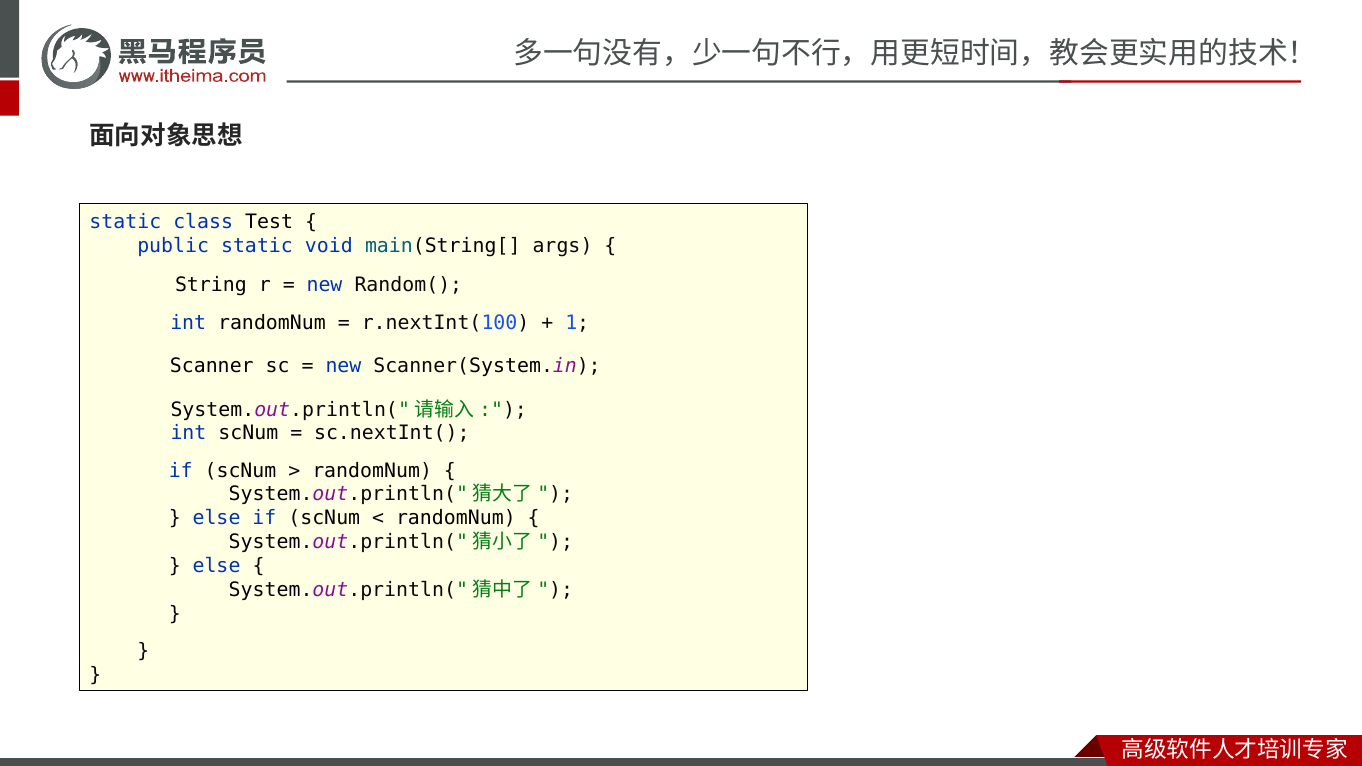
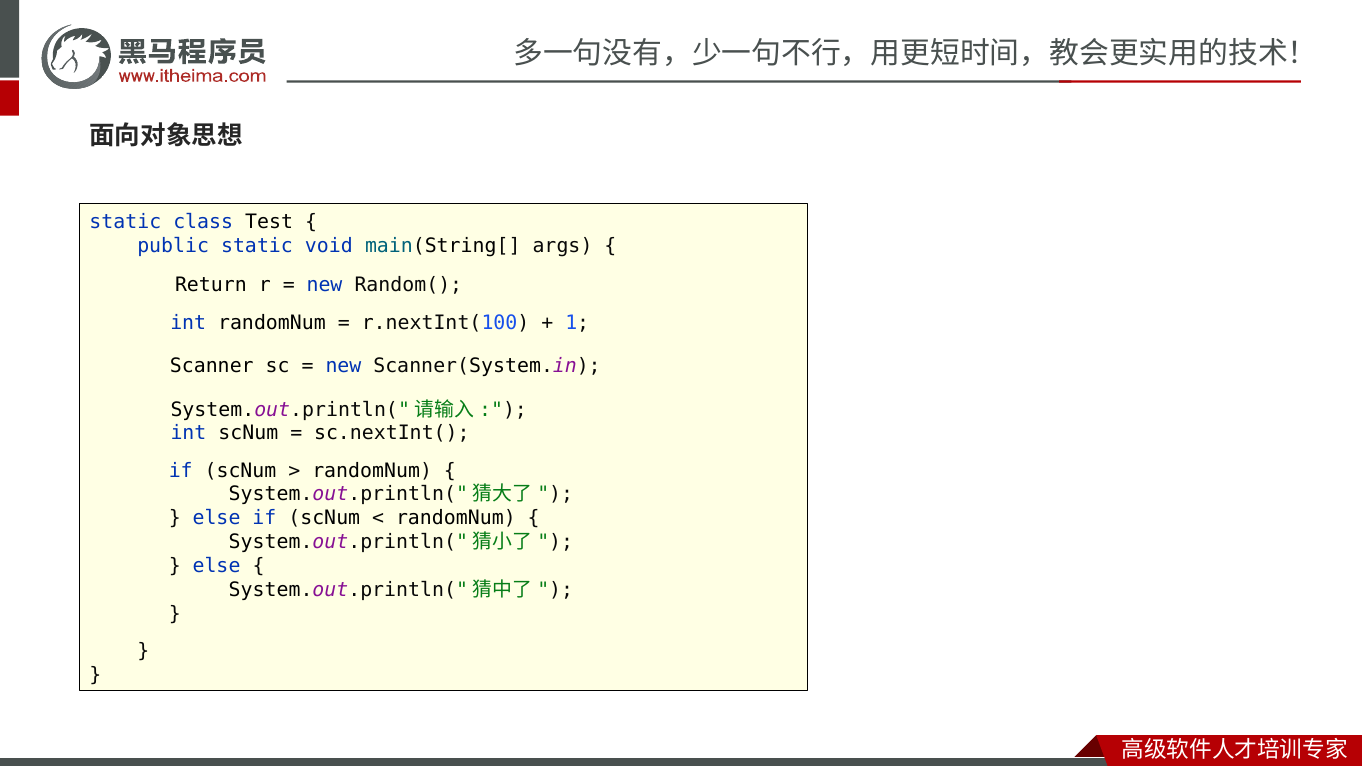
String: String -> Return
